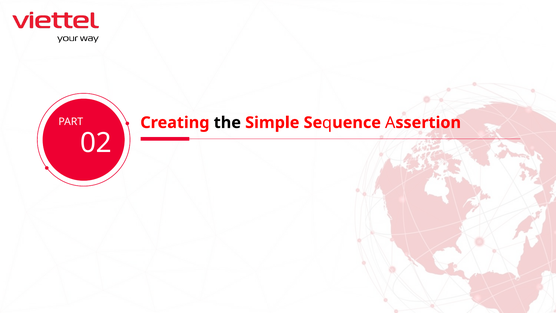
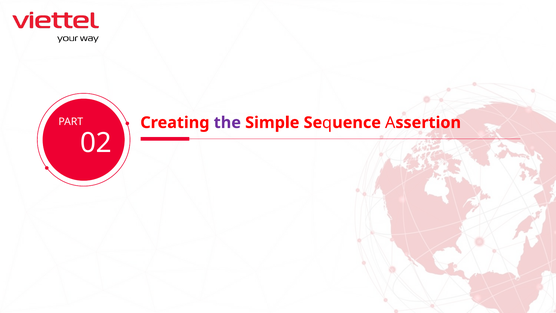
the colour: black -> purple
